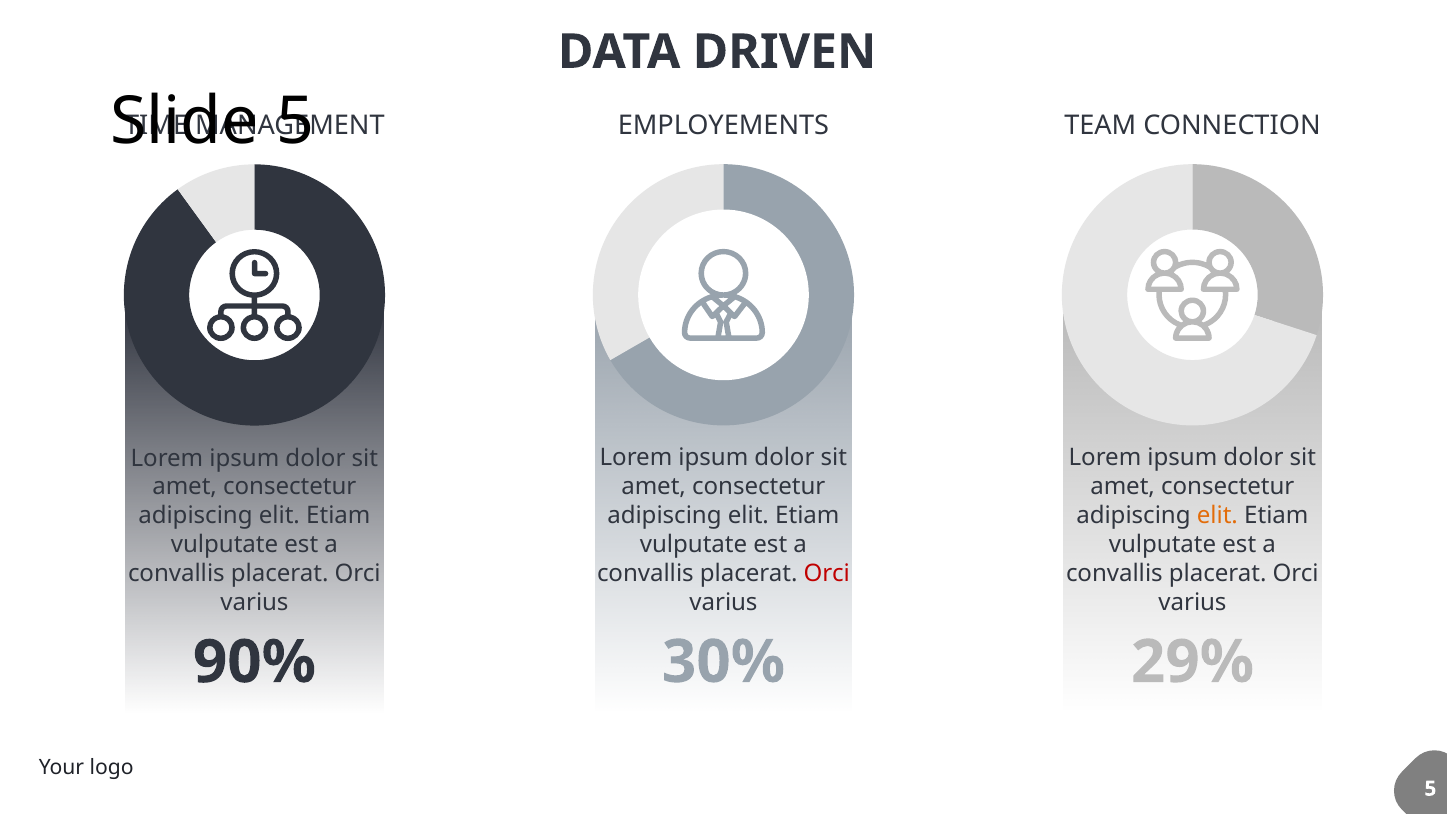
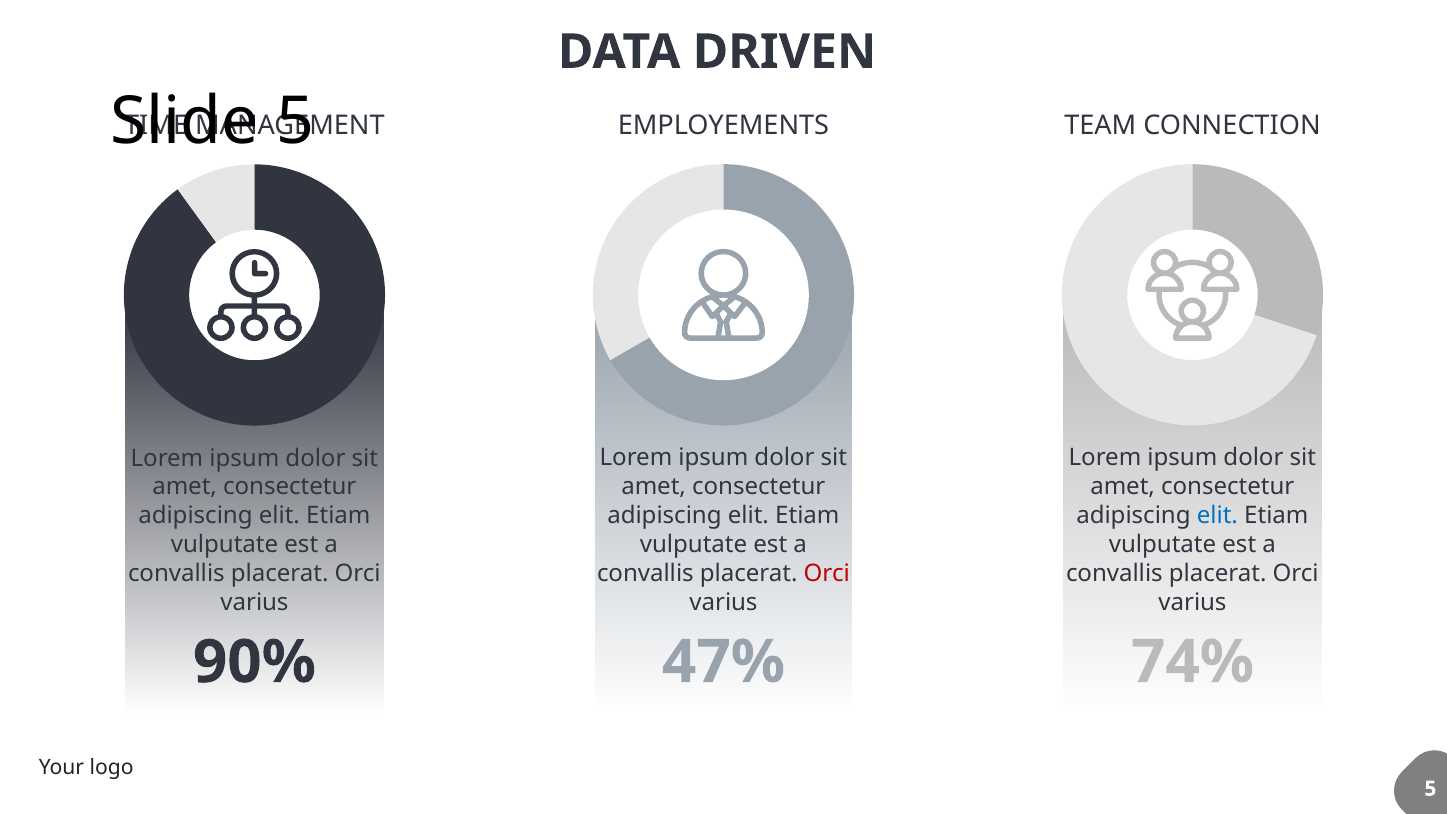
elit at (1217, 516) colour: orange -> blue
30%: 30% -> 47%
29%: 29% -> 74%
